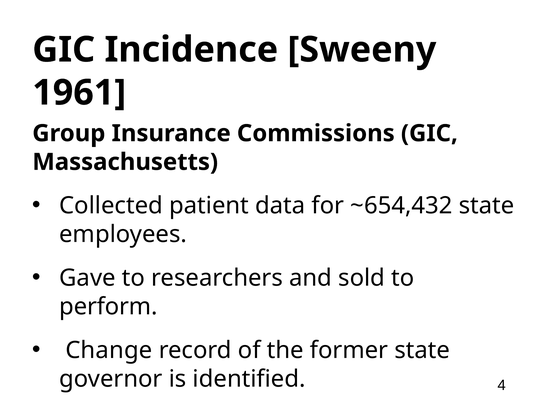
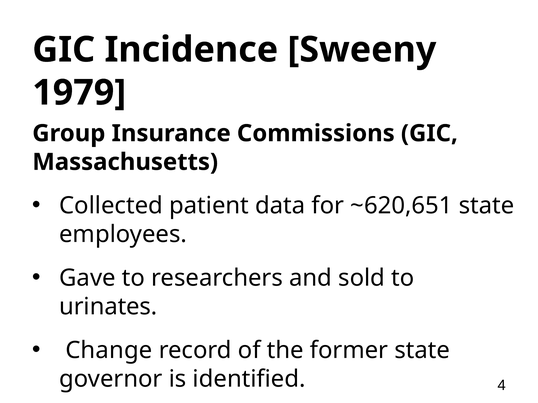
1961: 1961 -> 1979
~654,432: ~654,432 -> ~620,651
perform: perform -> urinates
